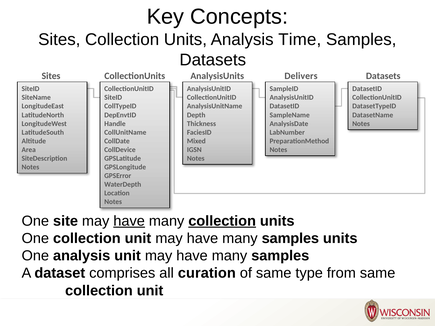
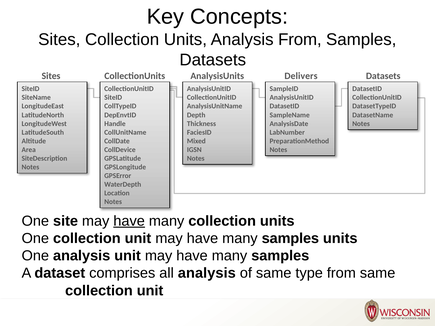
Analysis Time: Time -> From
collection at (222, 221) underline: present -> none
all curation: curation -> analysis
